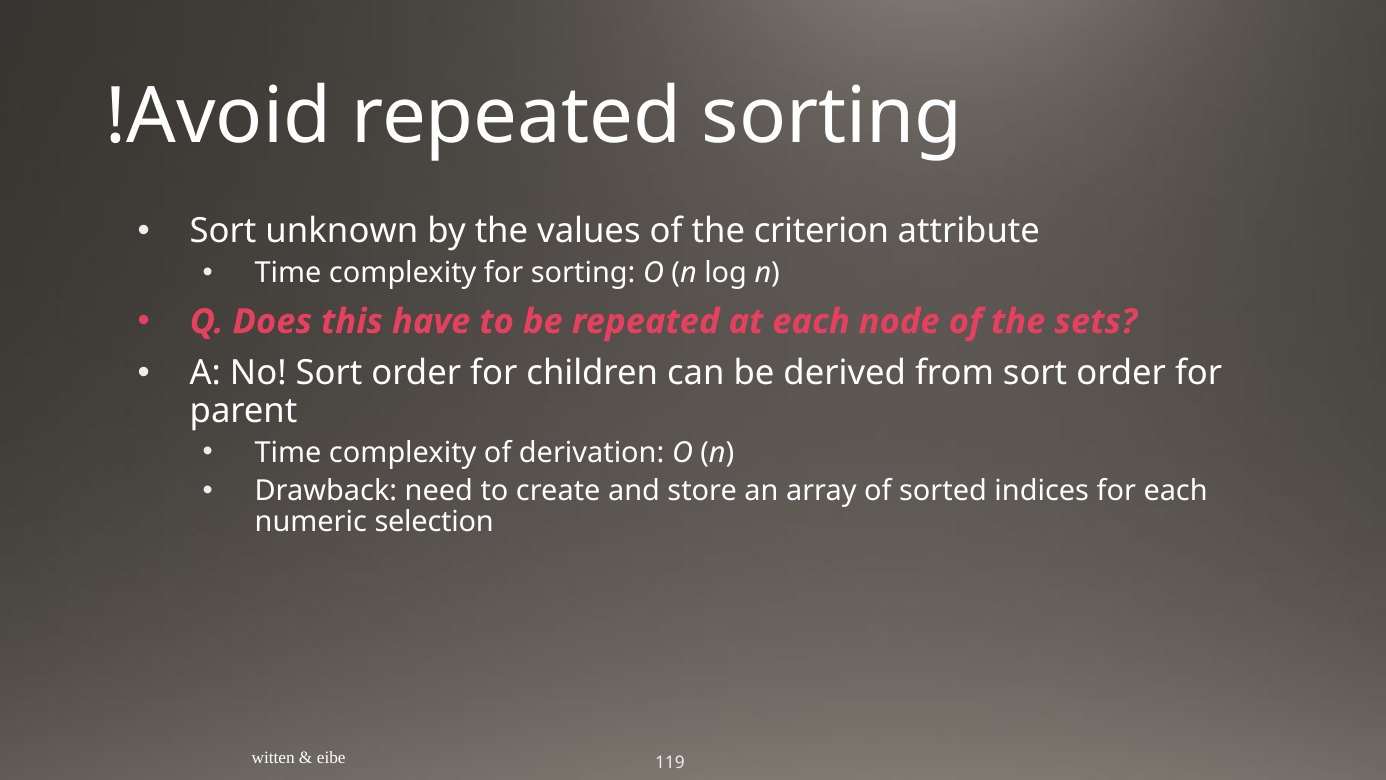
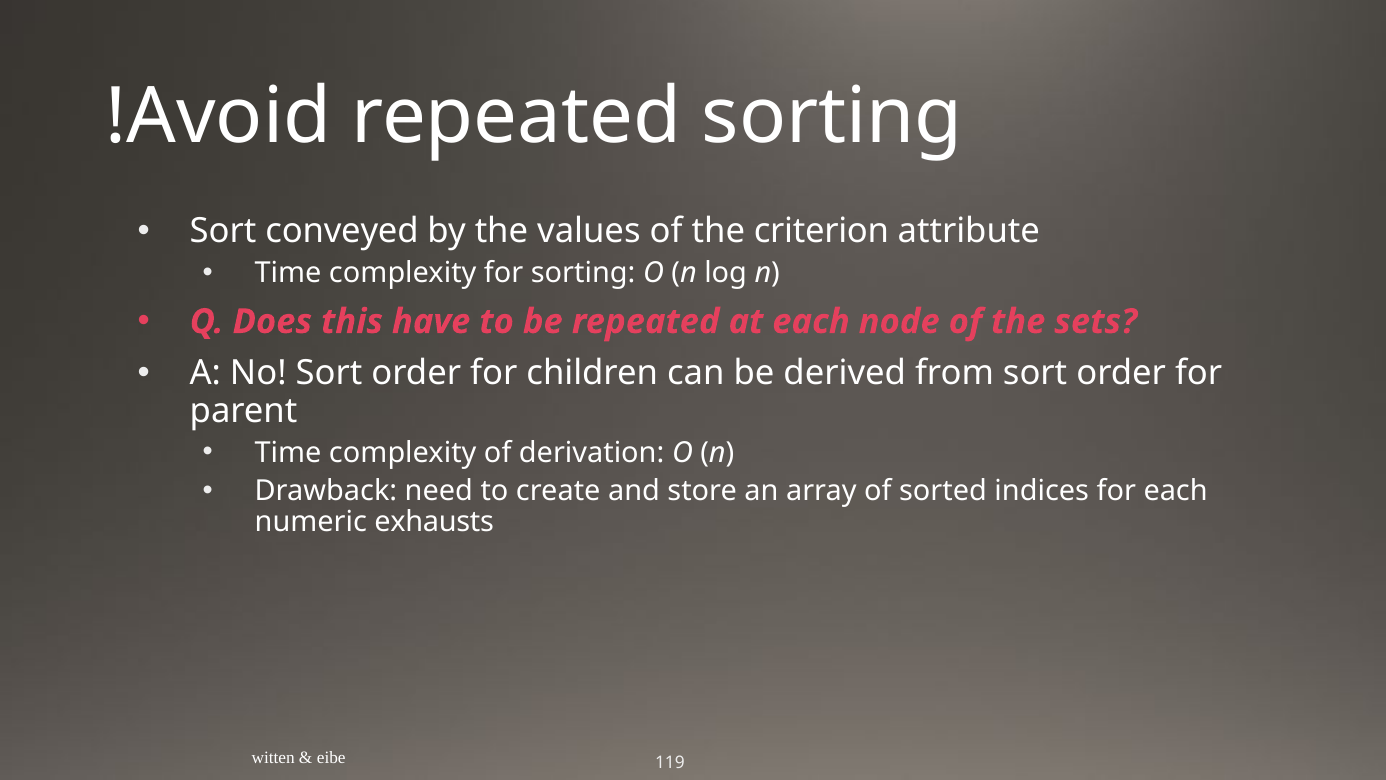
unknown: unknown -> conveyed
selection: selection -> exhausts
